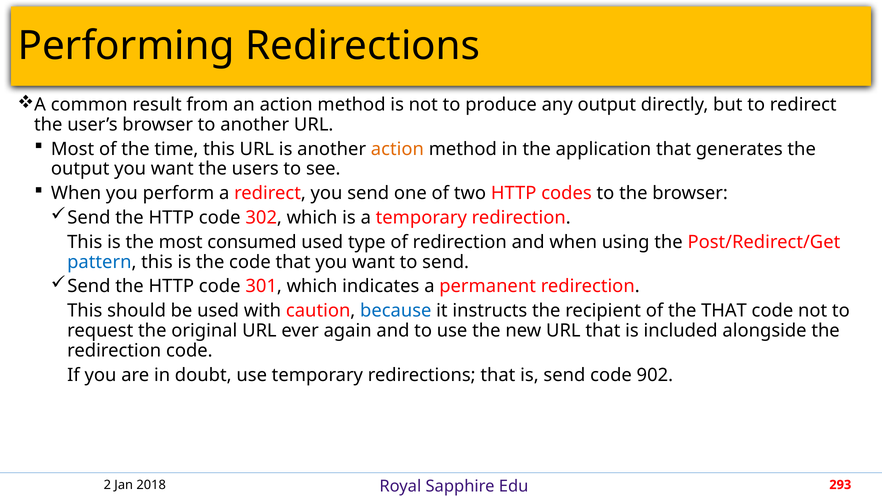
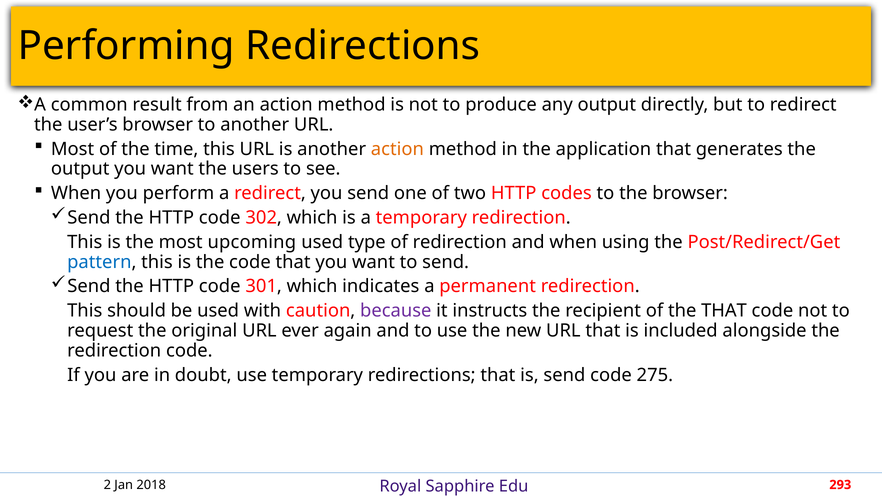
consumed: consumed -> upcoming
because colour: blue -> purple
902: 902 -> 275
